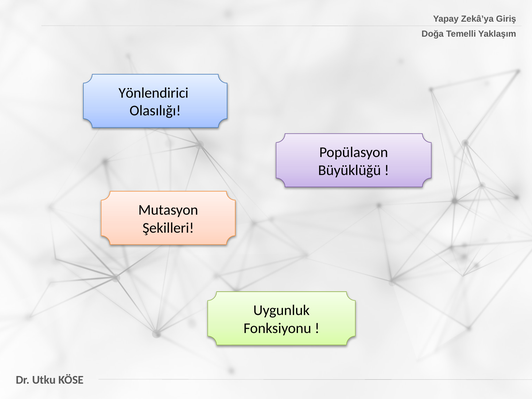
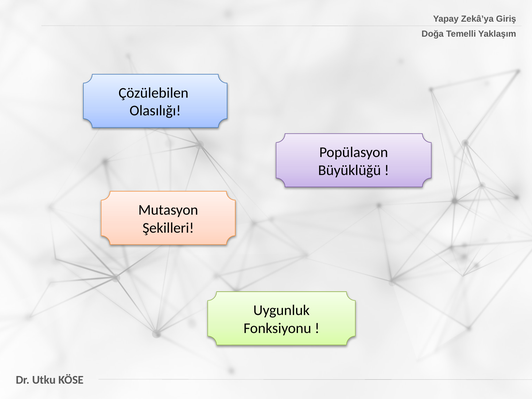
Yönlendirici: Yönlendirici -> Çözülebilen
